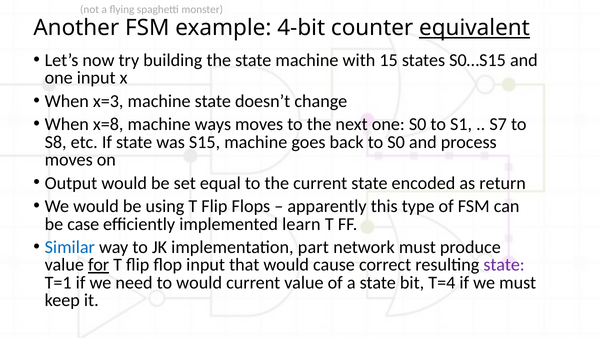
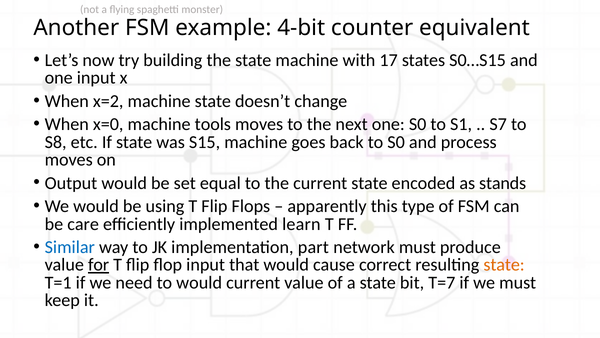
equivalent underline: present -> none
15: 15 -> 17
x=3: x=3 -> x=2
x=8: x=8 -> x=0
ways: ways -> tools
return: return -> stands
case: case -> care
state at (504, 265) colour: purple -> orange
T=4: T=4 -> T=7
